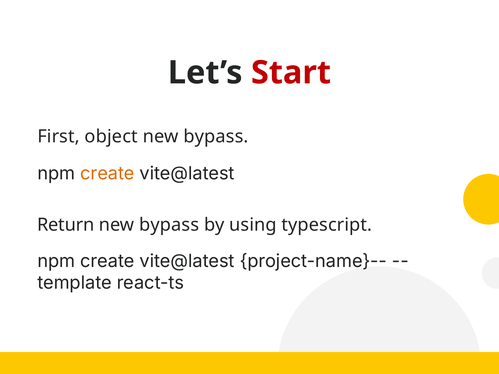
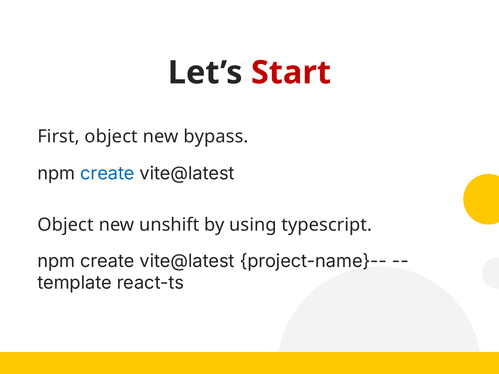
create at (107, 174) colour: orange -> blue
Return at (66, 225): Return -> Object
bypass at (169, 225): bypass -> unshift
